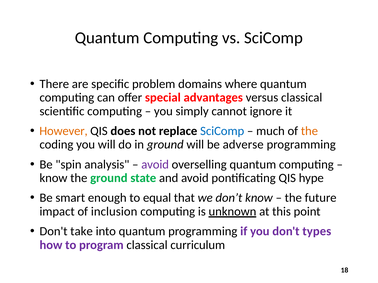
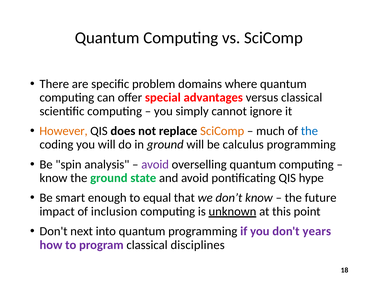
SciComp at (222, 131) colour: blue -> orange
the at (309, 131) colour: orange -> blue
adverse: adverse -> calculus
take: take -> next
types: types -> years
curriculum: curriculum -> disciplines
